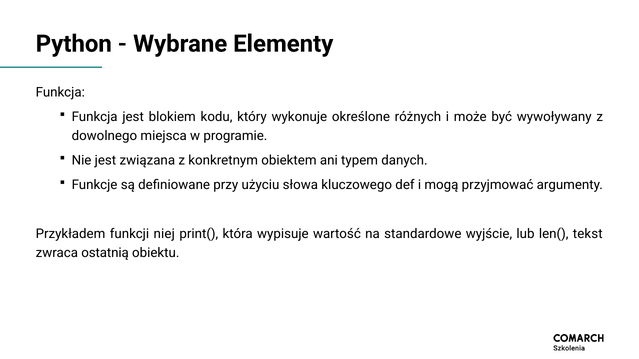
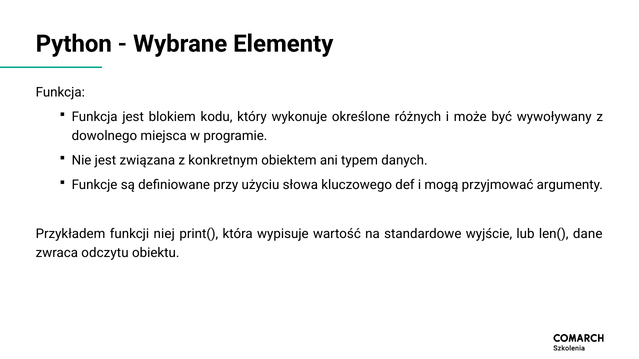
tekst: tekst -> dane
ostatnią: ostatnią -> odczytu
